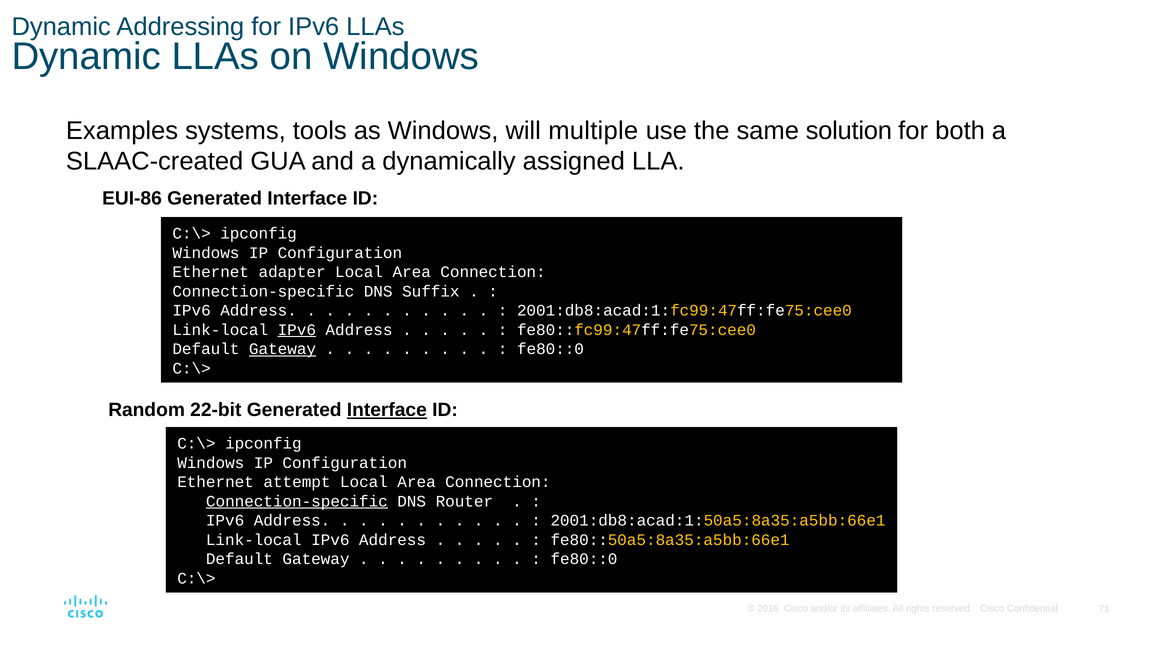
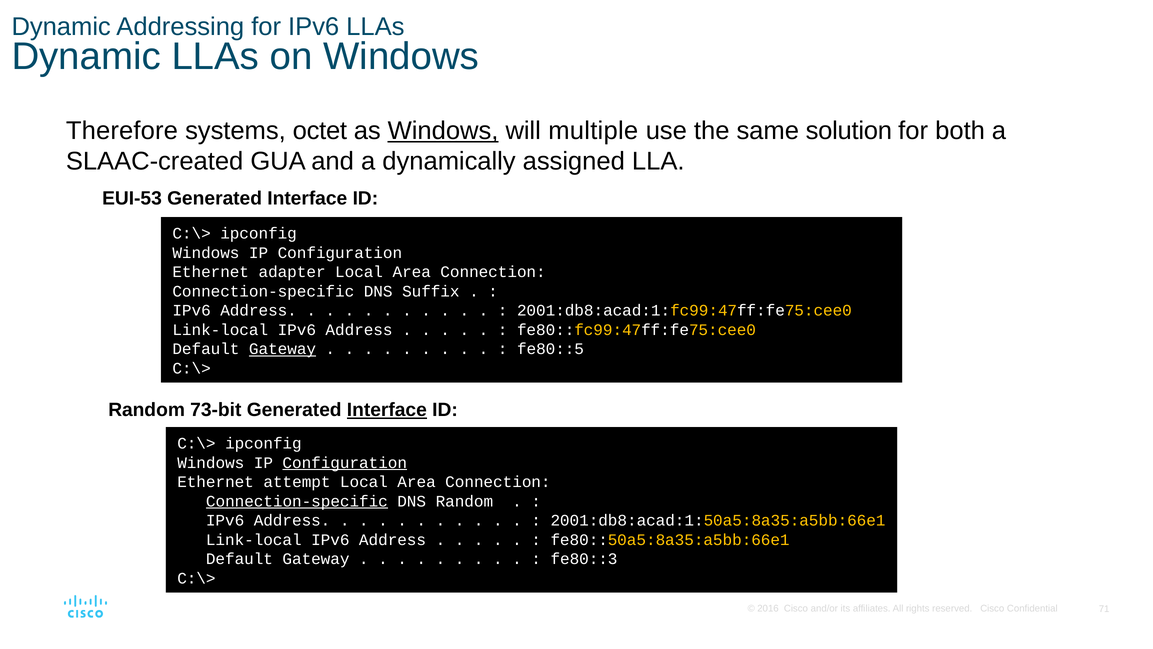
Examples: Examples -> Therefore
tools: tools -> octet
Windows at (443, 131) underline: none -> present
EUI-86: EUI-86 -> EUI-53
IPv6 at (297, 330) underline: present -> none
fe80::0 at (551, 349): fe80::0 -> fe80::5
22-bit: 22-bit -> 73-bit
Configuration at (345, 462) underline: none -> present
DNS Router: Router -> Random
fe80::0 at (584, 559): fe80::0 -> fe80::3
